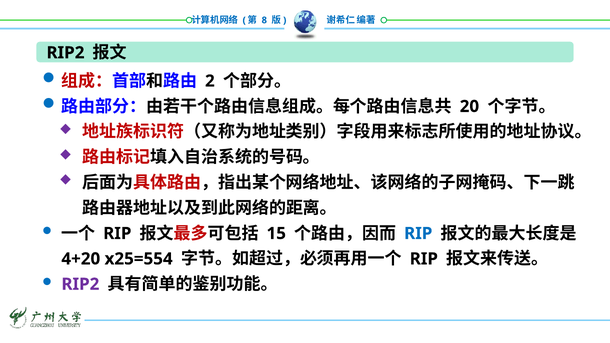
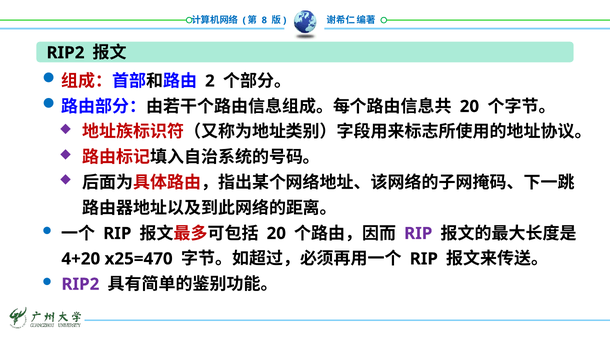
15 at (276, 234): 15 -> 20
RIP at (418, 234) colour: blue -> purple
x25=554: x25=554 -> x25=470
